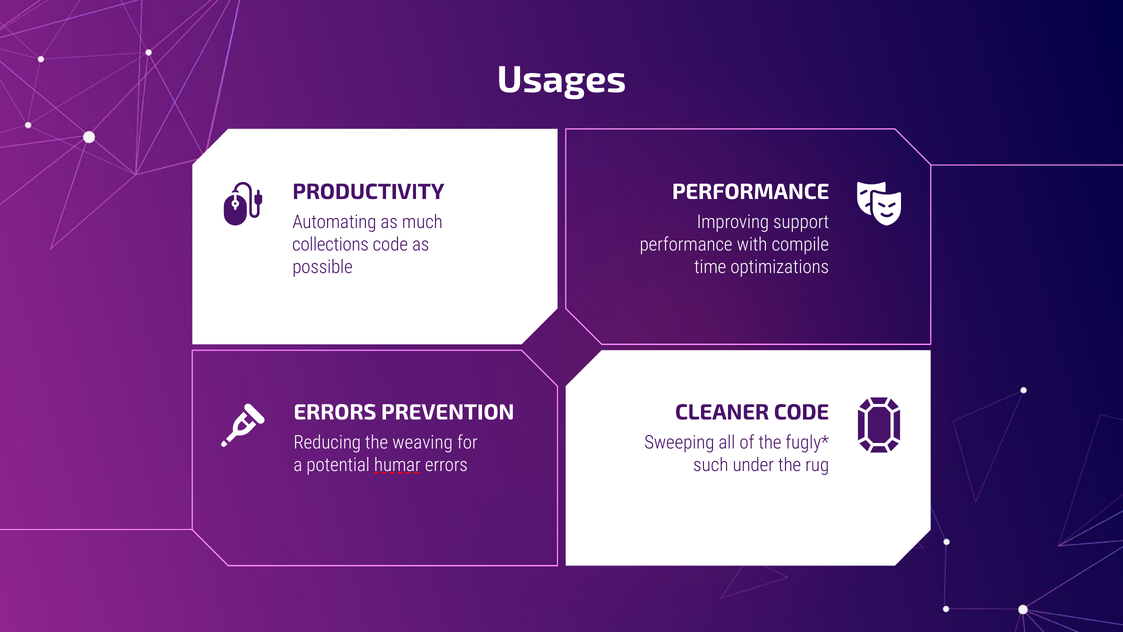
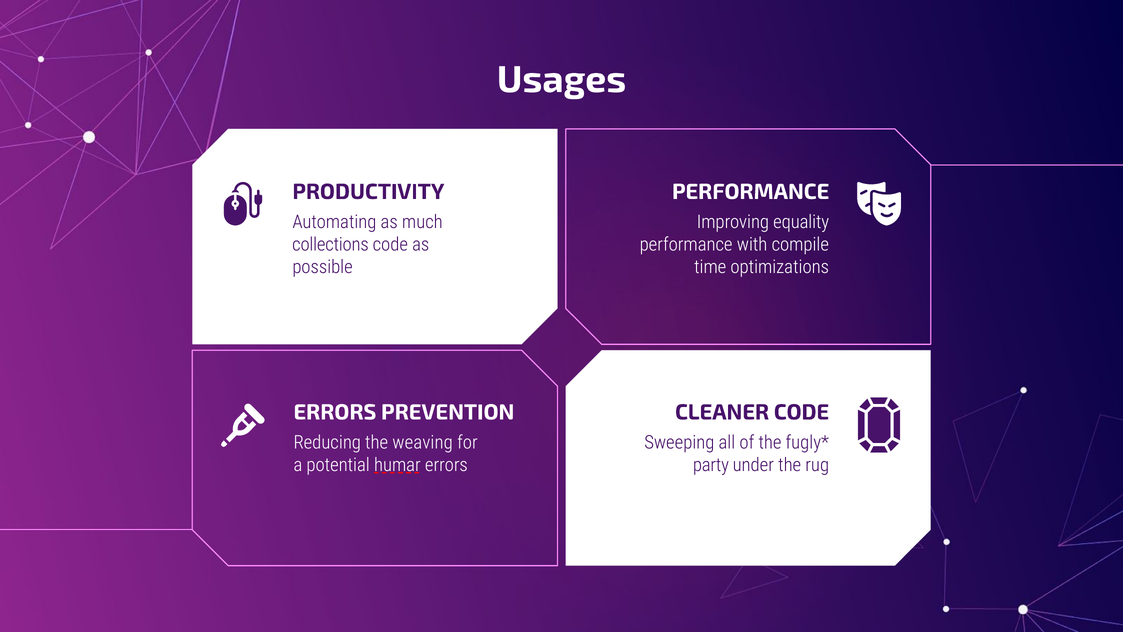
support: support -> equality
such: such -> party
